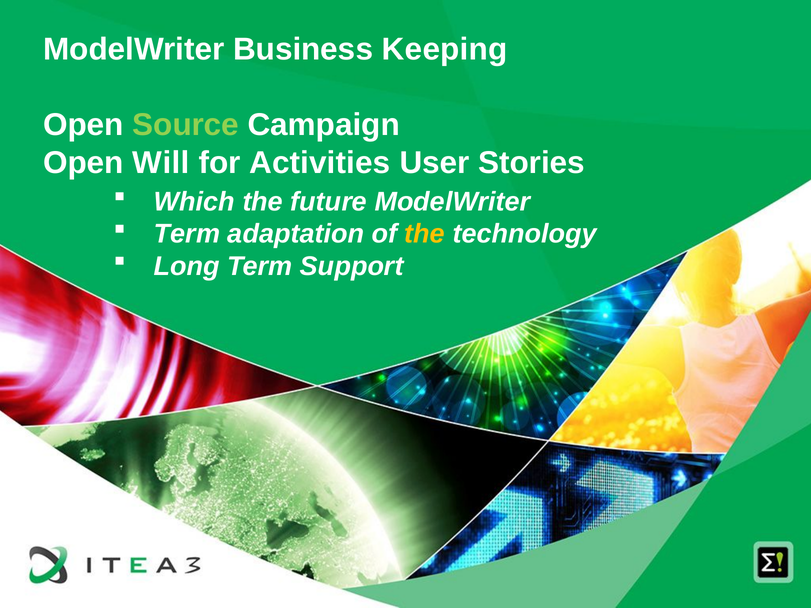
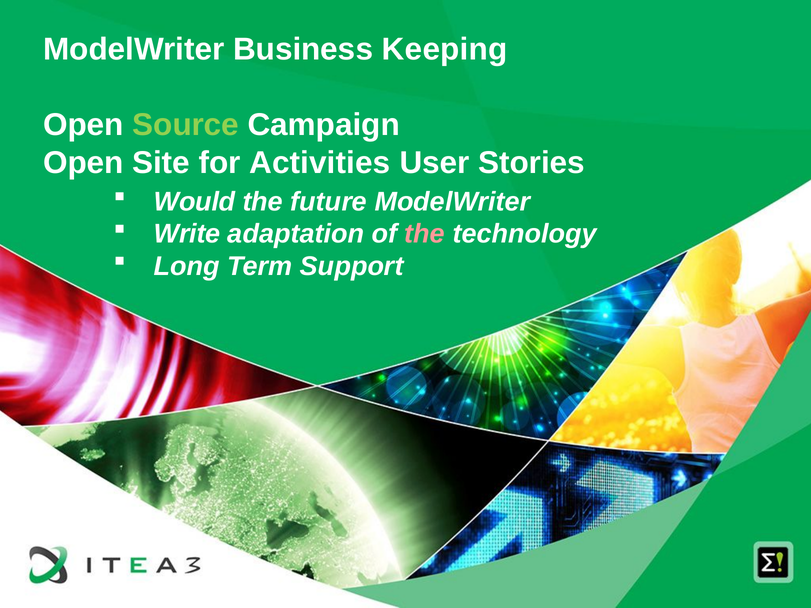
Will: Will -> Site
Which: Which -> Would
Term at (187, 234): Term -> Write
the at (425, 234) colour: yellow -> pink
